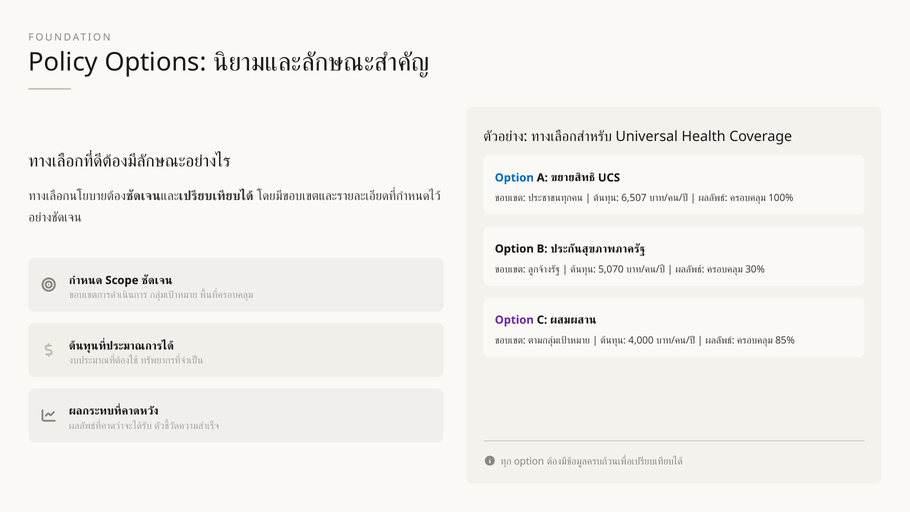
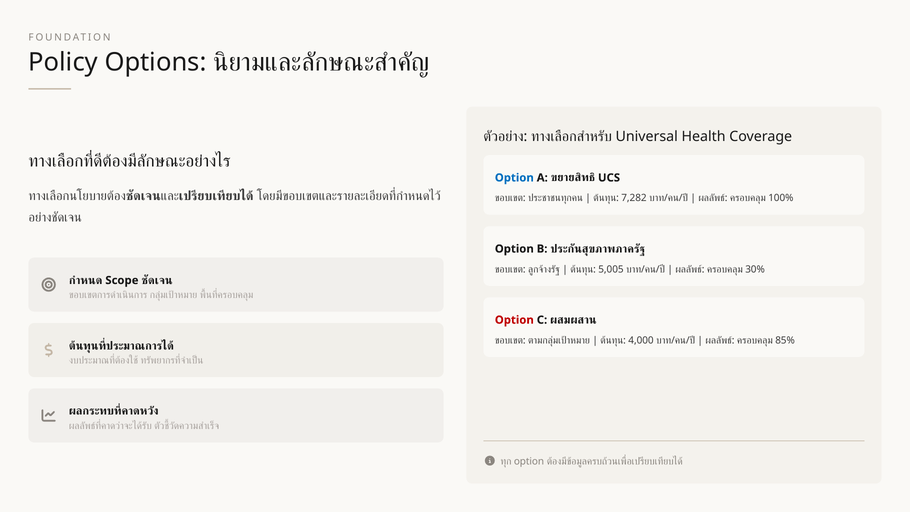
6,507: 6,507 -> 7,282
5,070: 5,070 -> 5,005
Option at (514, 320) colour: purple -> red
